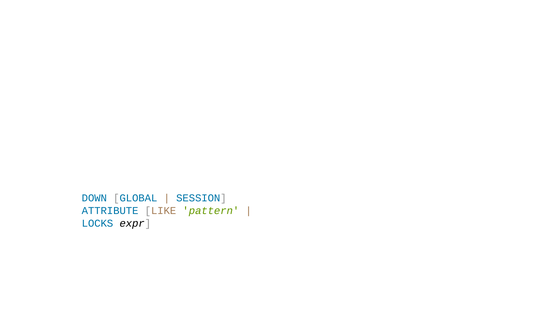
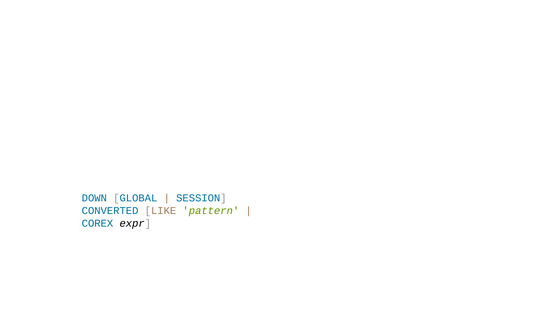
ATTRIBUTE: ATTRIBUTE -> CONVERTED
LOCKS: LOCKS -> COREX
